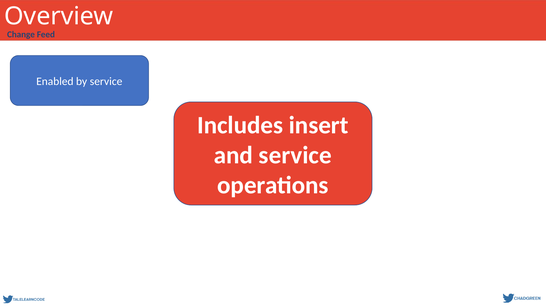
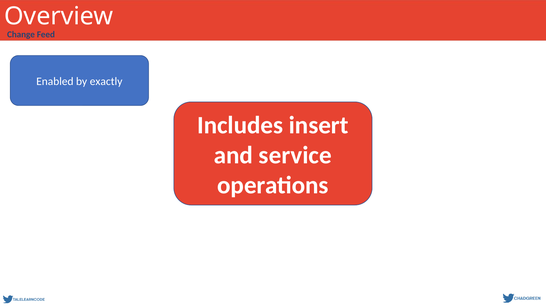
by service: service -> exactly
